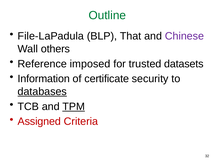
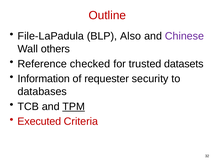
Outline colour: green -> red
That: That -> Also
imposed: imposed -> checked
certificate: certificate -> requester
databases underline: present -> none
Assigned: Assigned -> Executed
